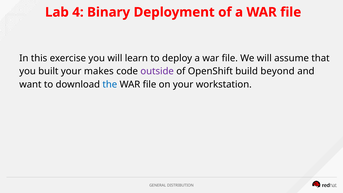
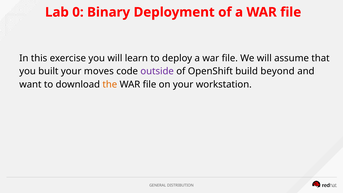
4: 4 -> 0
makes: makes -> moves
the colour: blue -> orange
